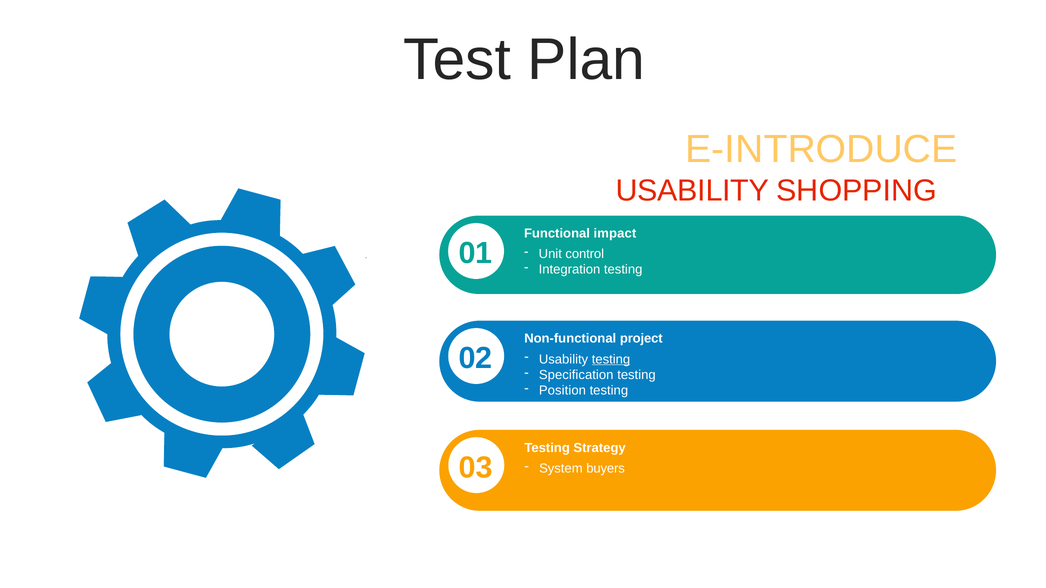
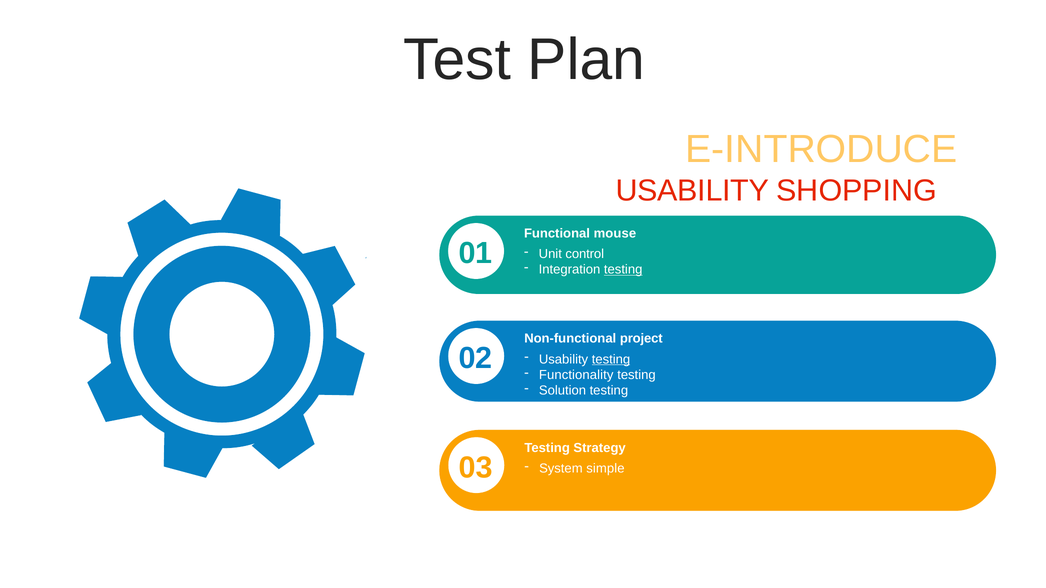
impact: impact -> mouse
testing at (623, 270) underline: none -> present
Specification: Specification -> Functionality
Position: Position -> Solution
buyers: buyers -> simple
